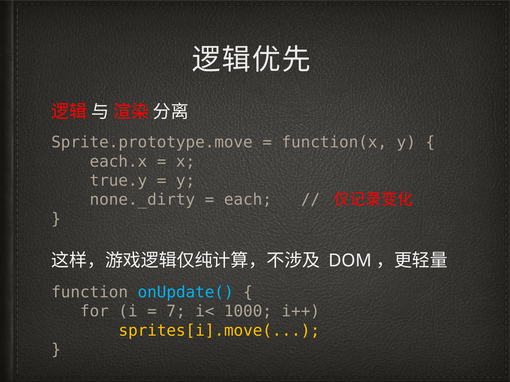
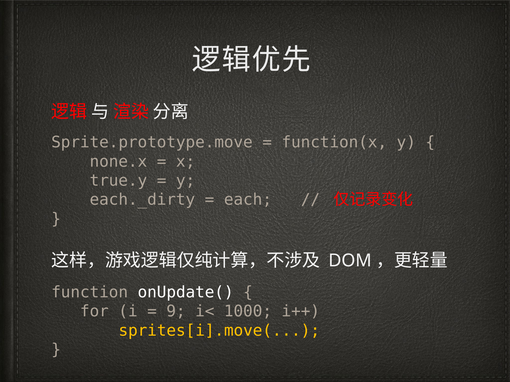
each.x: each.x -> none.x
none._dirty: none._dirty -> each._dirty
onUpdate( colour: light blue -> white
7: 7 -> 9
